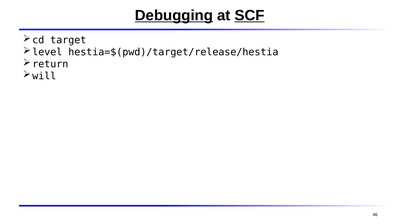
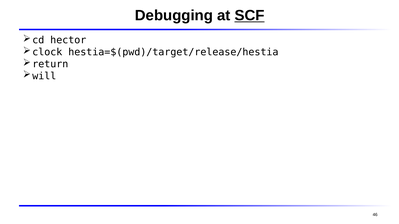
Debugging underline: present -> none
target: target -> hector
level: level -> clock
